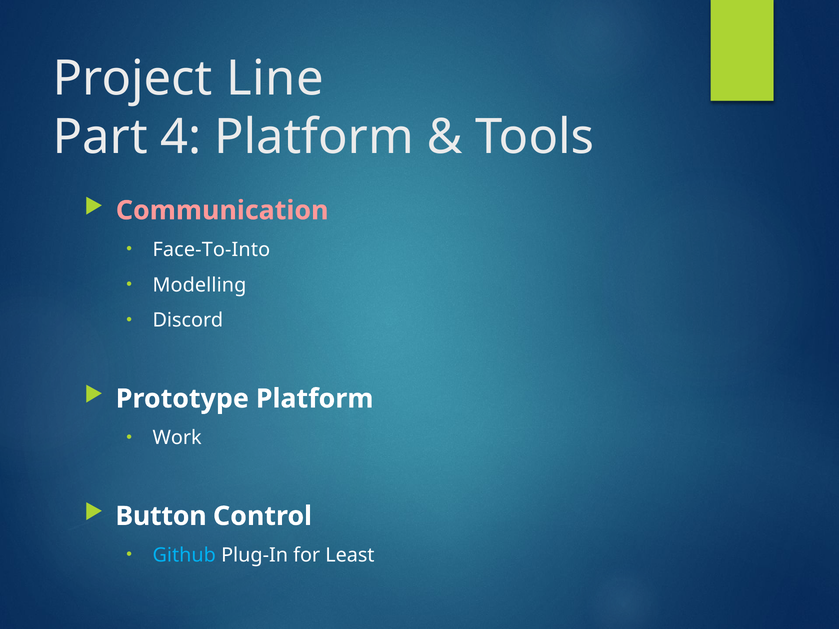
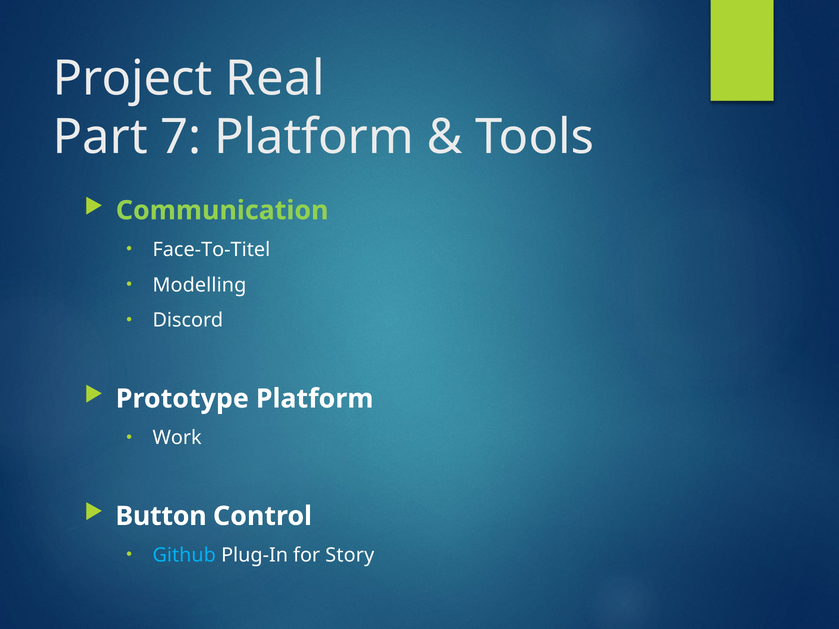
Line: Line -> Real
4: 4 -> 7
Communication colour: pink -> light green
Face-To-Into: Face-To-Into -> Face-To-Titel
Least: Least -> Story
